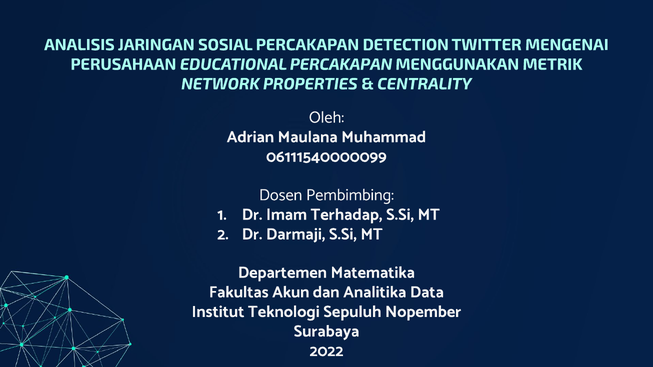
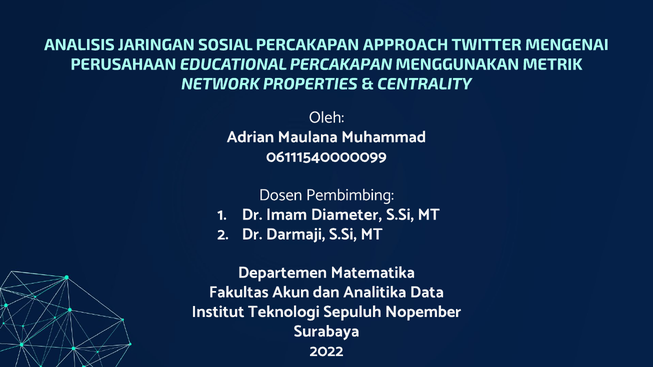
DETECTION: DETECTION -> APPROACH
Terhadap: Terhadap -> Diameter
